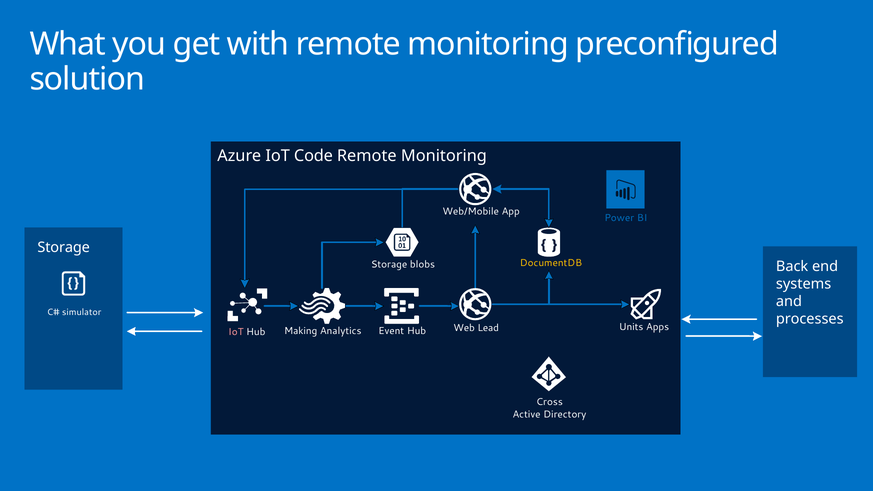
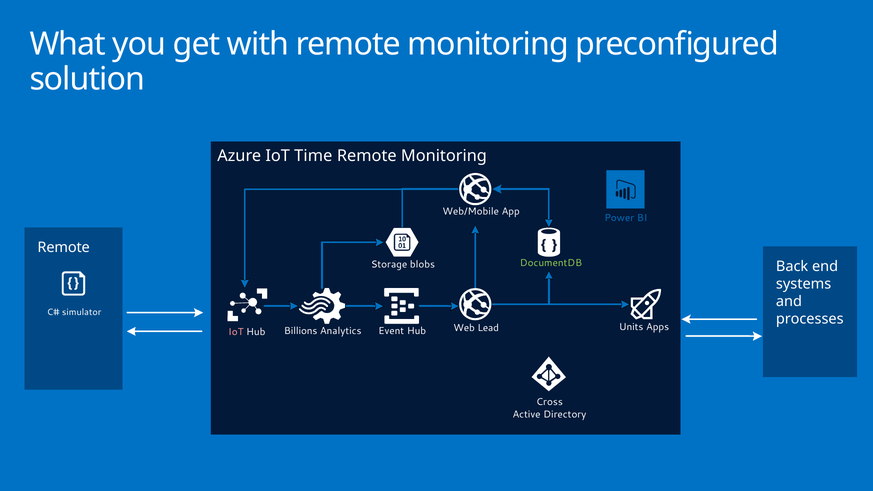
Code: Code -> Time
Storage at (64, 248): Storage -> Remote
DocumentDB colour: yellow -> light green
Making: Making -> Billions
